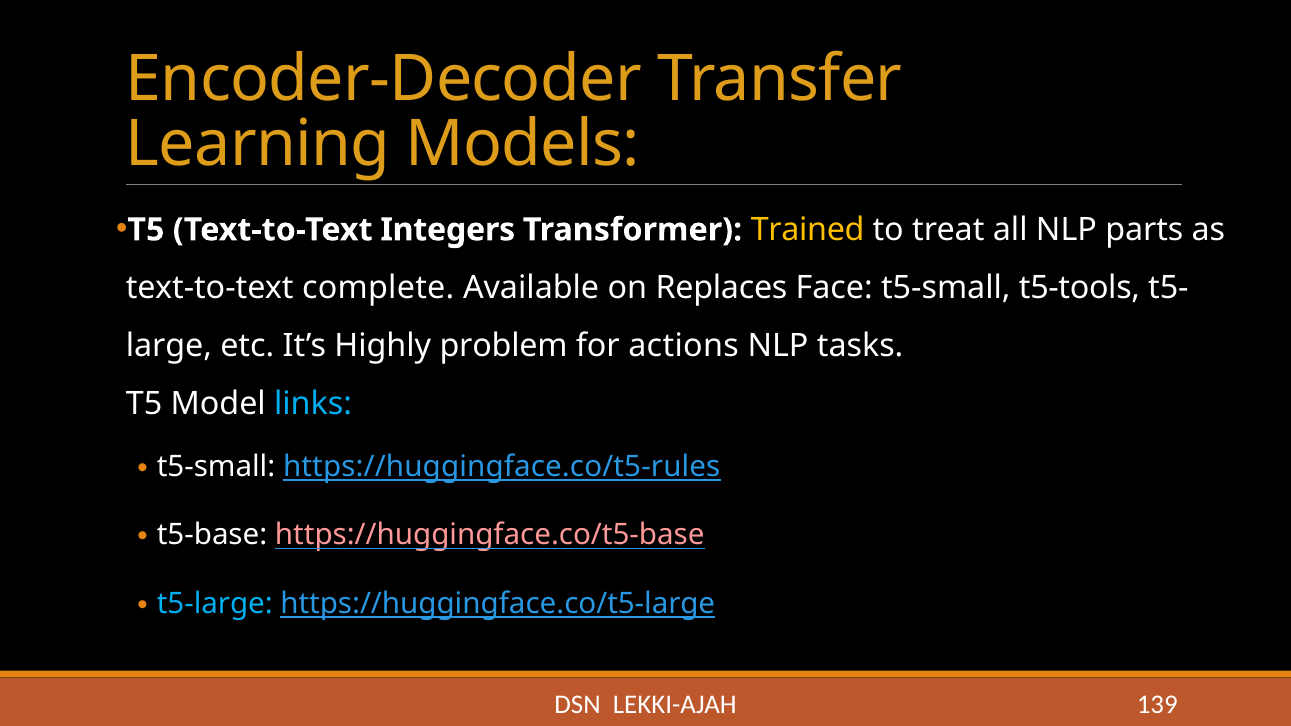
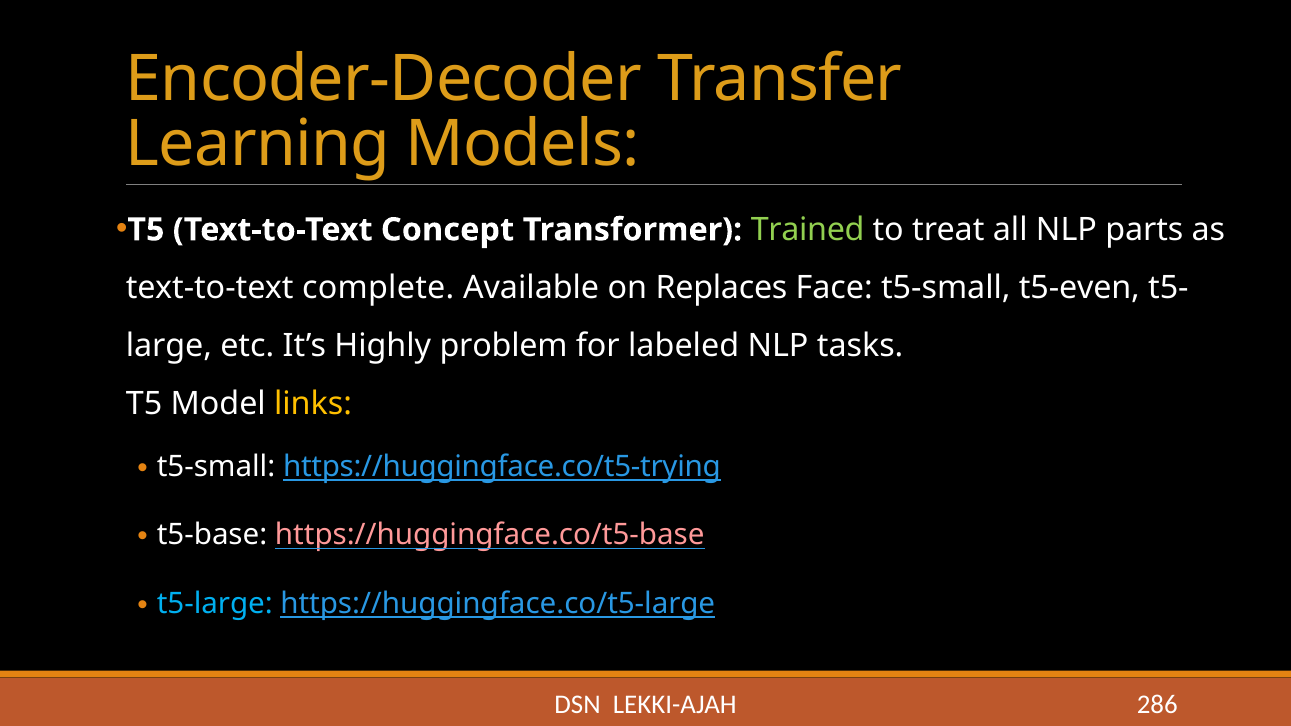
Integers: Integers -> Concept
Trained colour: yellow -> light green
t5-tools: t5-tools -> t5-even
actions: actions -> labeled
links colour: light blue -> yellow
https://huggingface.co/t5-rules: https://huggingface.co/t5-rules -> https://huggingface.co/t5-trying
139: 139 -> 286
